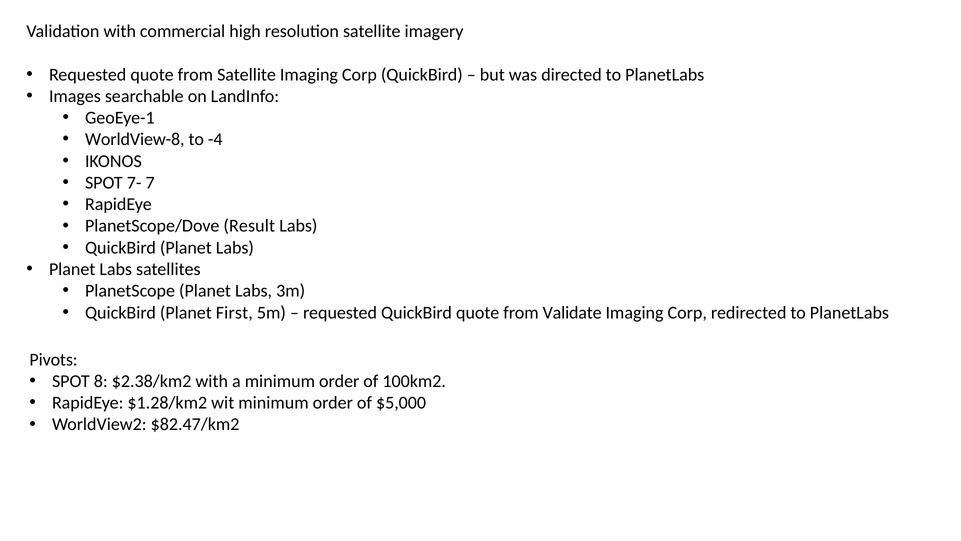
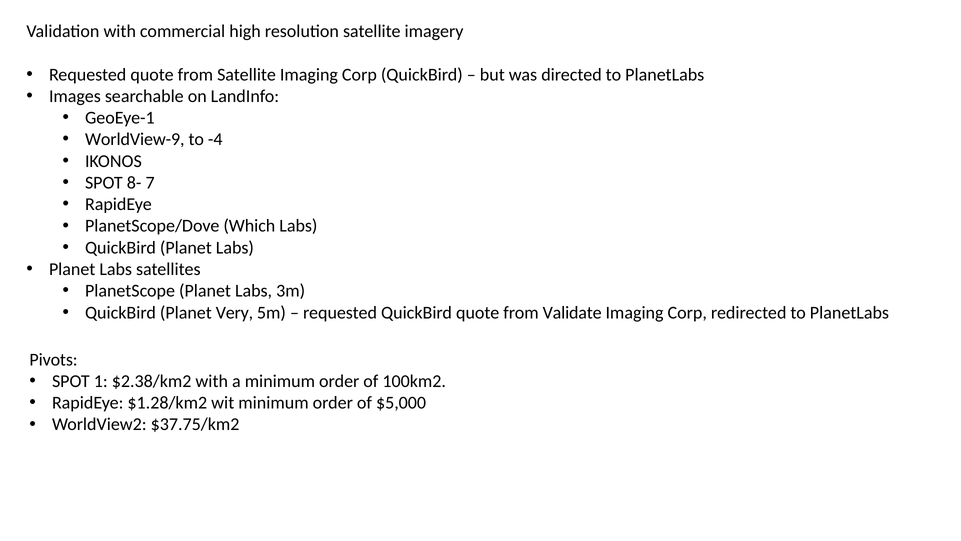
WorldView-8: WorldView-8 -> WorldView-9
7-: 7- -> 8-
Result: Result -> Which
First: First -> Very
8: 8 -> 1
$82.47/km2: $82.47/km2 -> $37.75/km2
